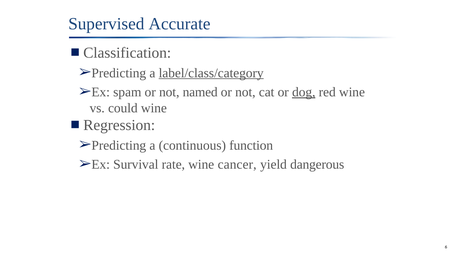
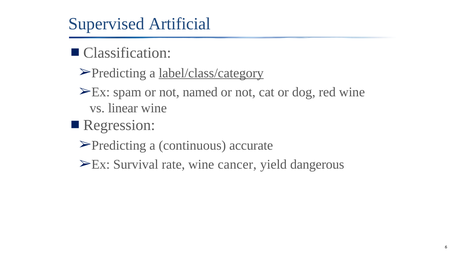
Accurate: Accurate -> Artificial
dog underline: present -> none
could: could -> linear
function: function -> accurate
